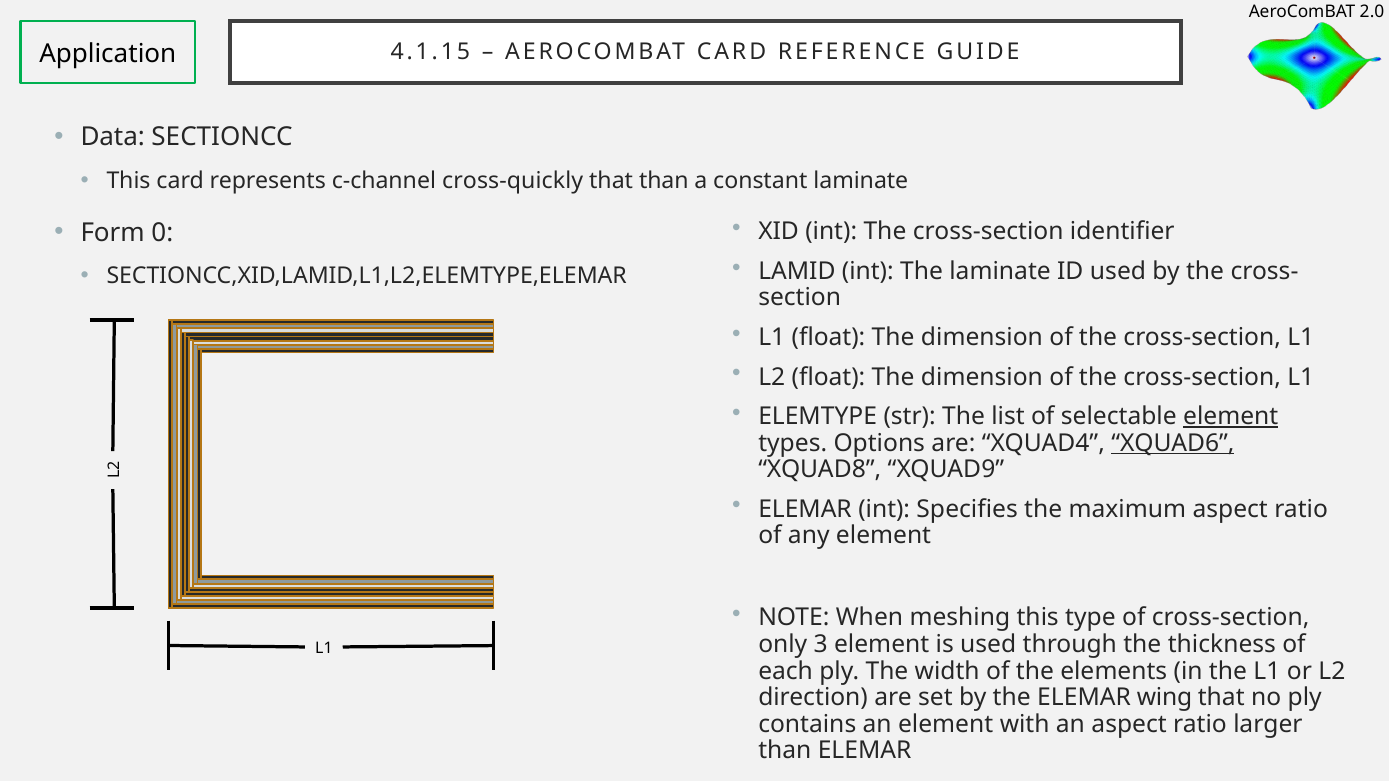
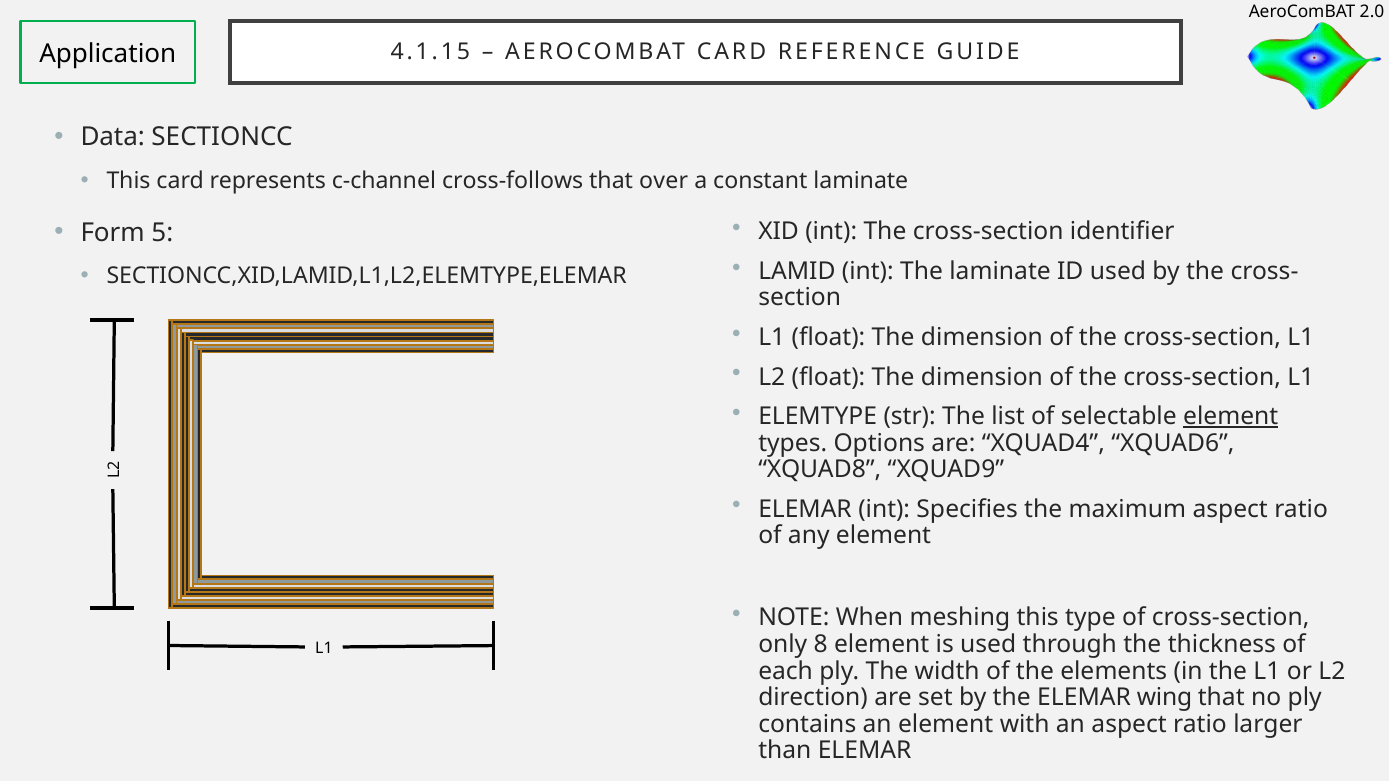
cross-quickly: cross-quickly -> cross-follows
that than: than -> over
0: 0 -> 5
XQUAD6 underline: present -> none
3: 3 -> 8
